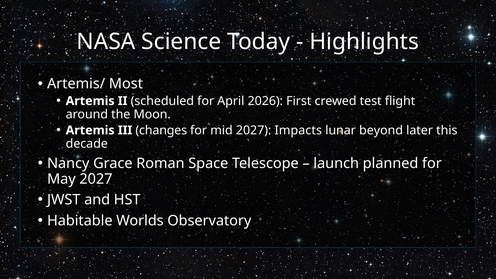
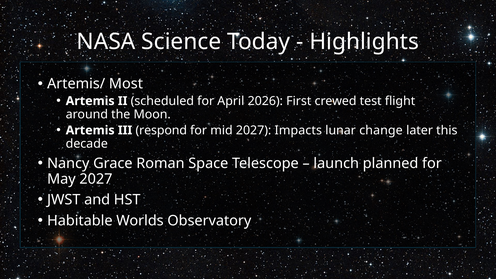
changes: changes -> respond
beyond: beyond -> change
